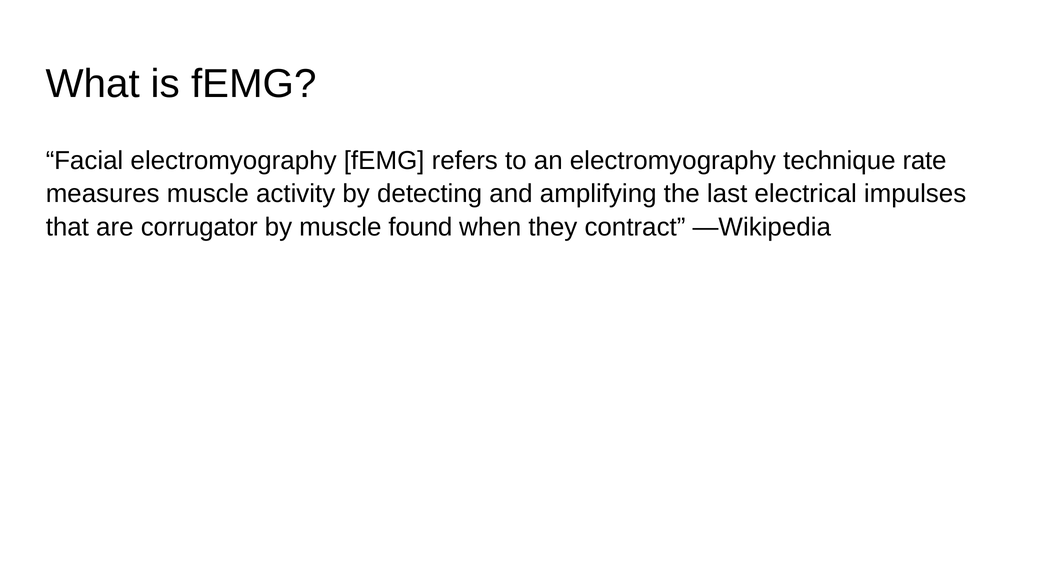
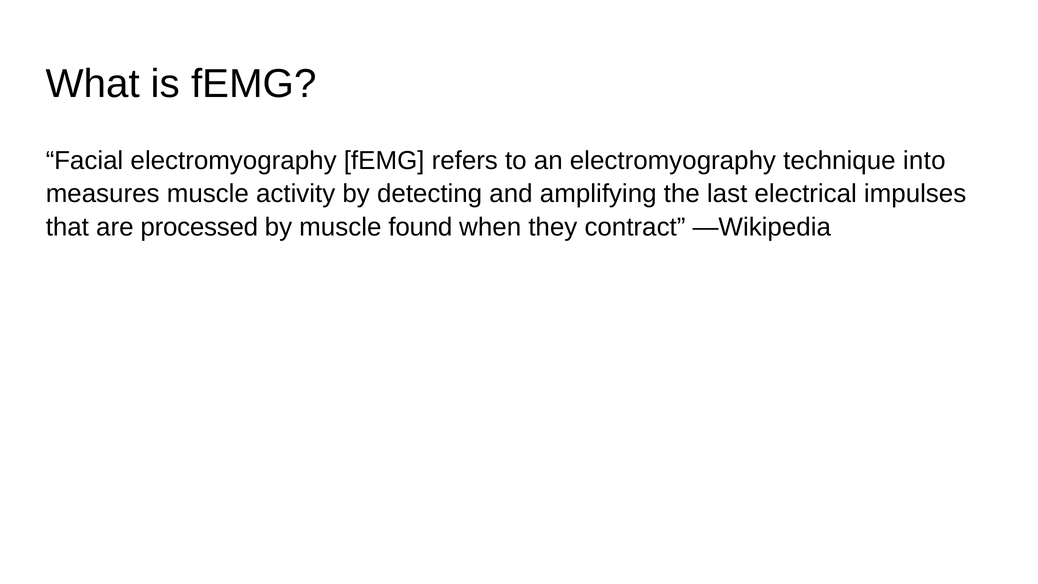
rate: rate -> into
corrugator: corrugator -> processed
